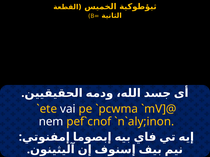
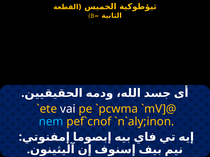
nem colour: white -> light blue
